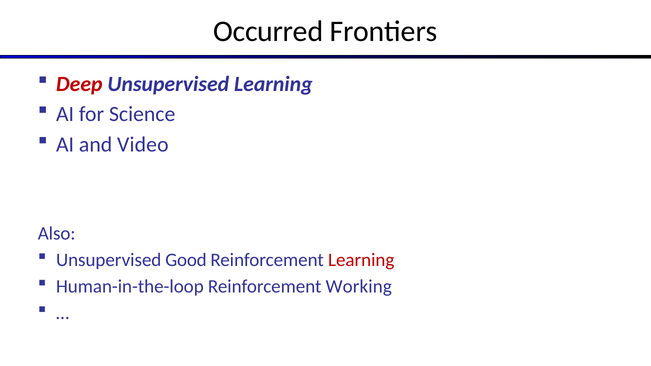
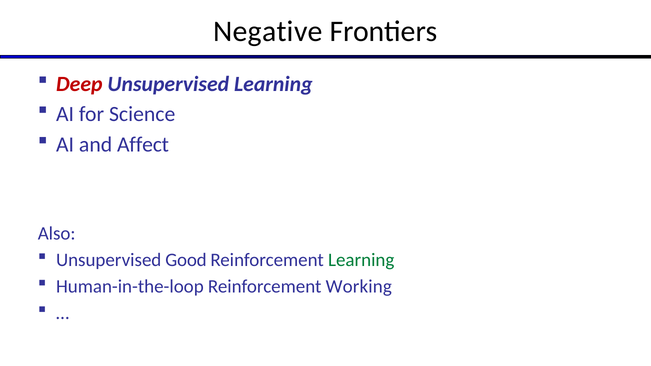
Occurred: Occurred -> Negative
Video: Video -> Affect
Learning at (361, 260) colour: red -> green
